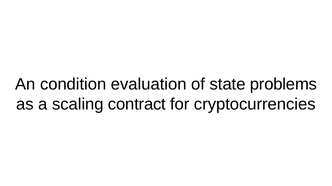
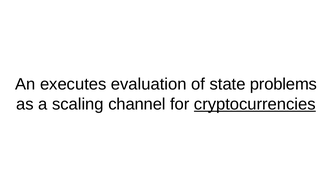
condition: condition -> executes
contract: contract -> channel
cryptocurrencies underline: none -> present
